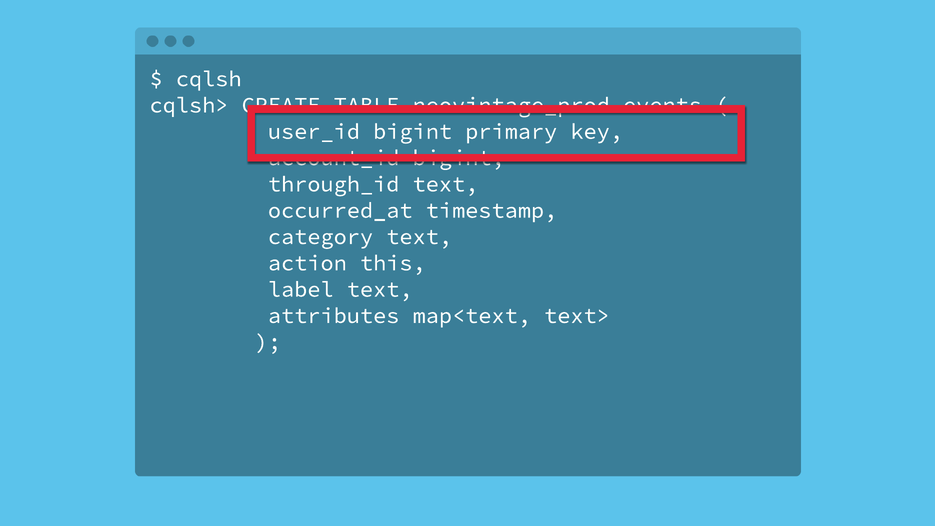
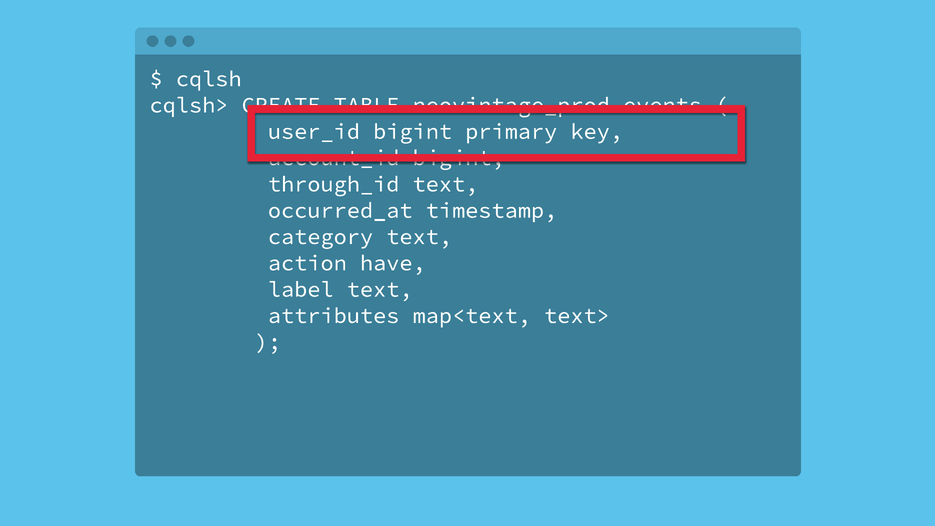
this: this -> have
